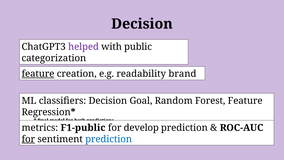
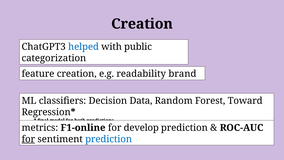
Decision at (142, 24): Decision -> Creation
helped colour: purple -> blue
feature at (38, 74) underline: present -> none
Goal: Goal -> Data
Forest Feature: Feature -> Toward
F1-public: F1-public -> F1-online
